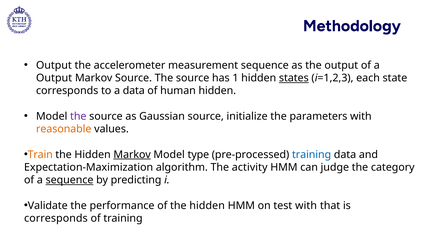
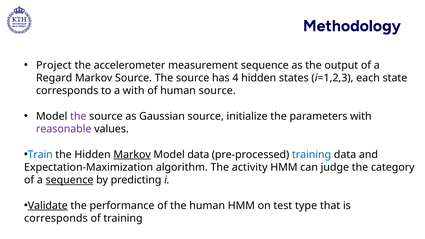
Output at (54, 65): Output -> Project
Output at (54, 78): Output -> Regard
1: 1 -> 4
states underline: present -> none
a data: data -> with
human hidden: hidden -> source
reasonable colour: orange -> purple
Train colour: orange -> blue
Model type: type -> data
Validate underline: none -> present
of the hidden: hidden -> human
test with: with -> type
